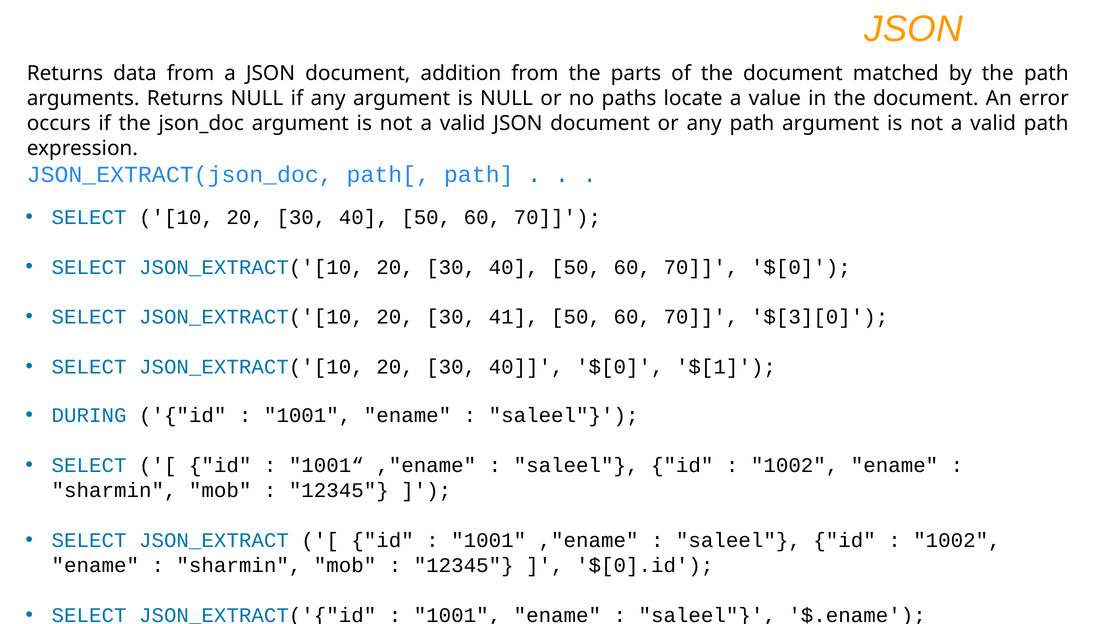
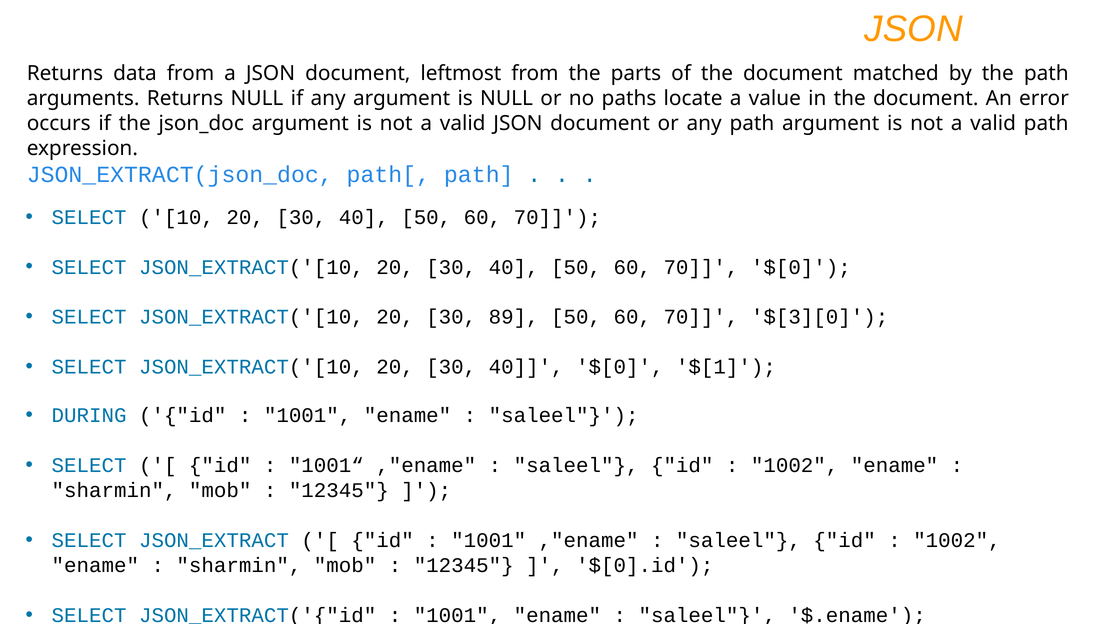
addition: addition -> leftmost
41: 41 -> 89
